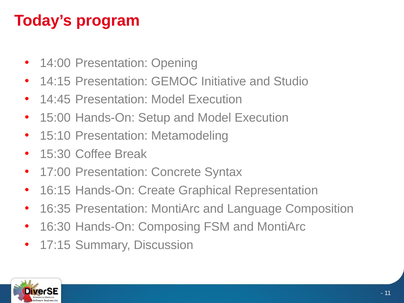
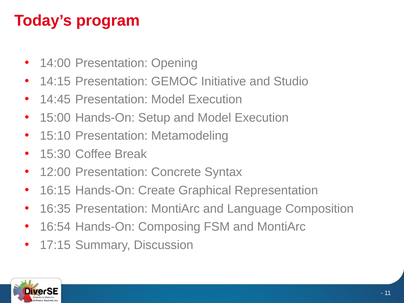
17:00: 17:00 -> 12:00
16:30: 16:30 -> 16:54
